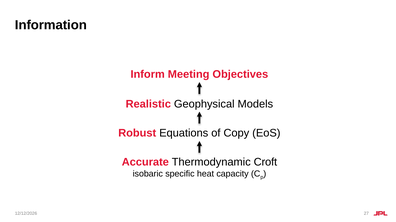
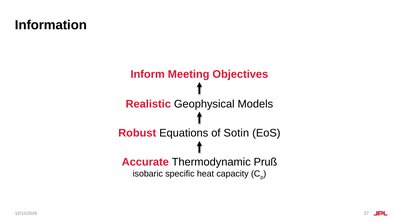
Copy: Copy -> Sotin
Croft: Croft -> Pruß
